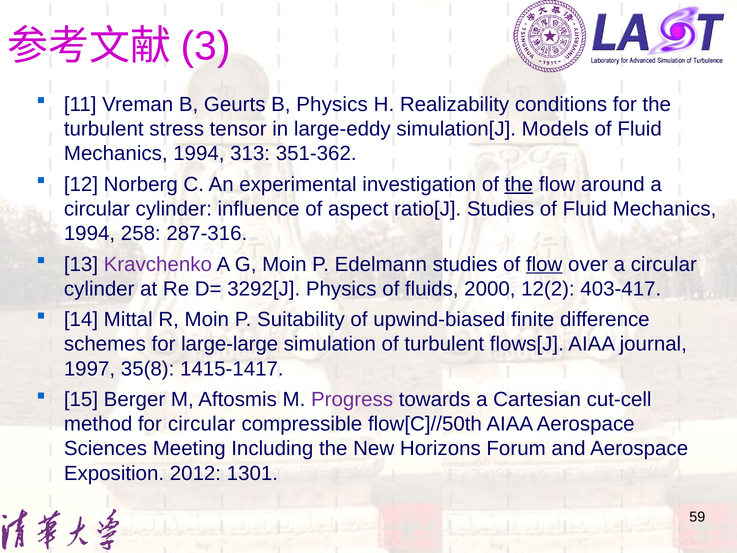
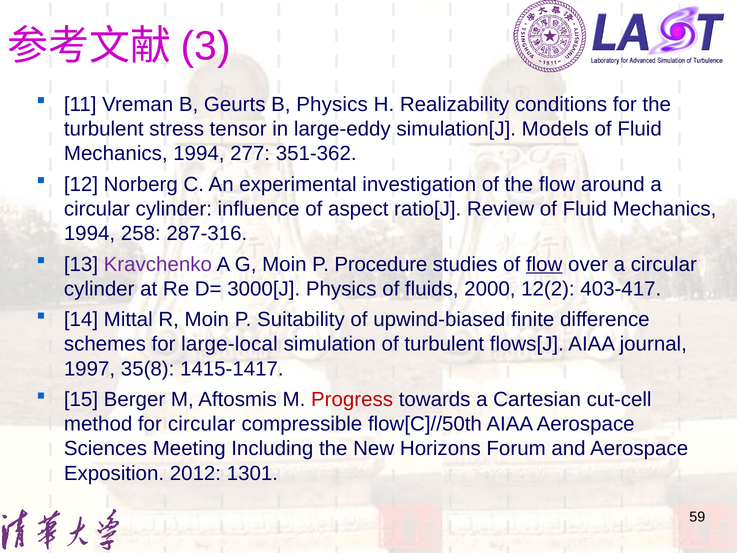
313: 313 -> 277
the at (519, 184) underline: present -> none
ratio[J Studies: Studies -> Review
Edelmann: Edelmann -> Procedure
3292[J: 3292[J -> 3000[J
large-large: large-large -> large-local
Progress colour: purple -> red
